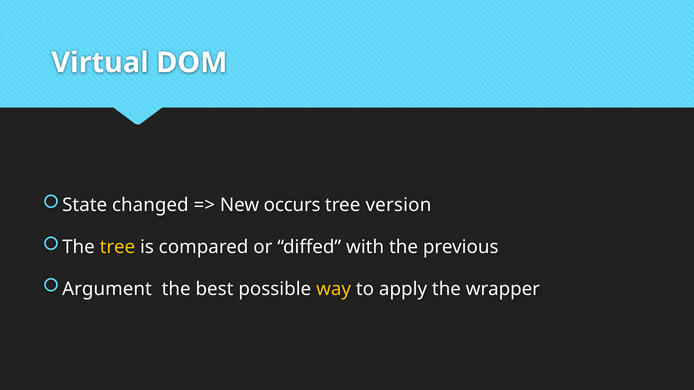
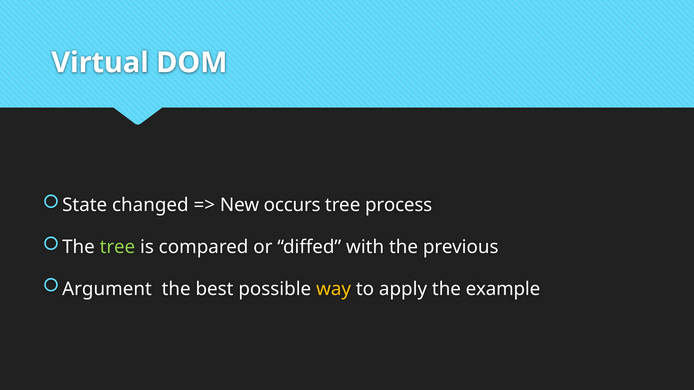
version: version -> process
tree at (117, 247) colour: yellow -> light green
wrapper: wrapper -> example
